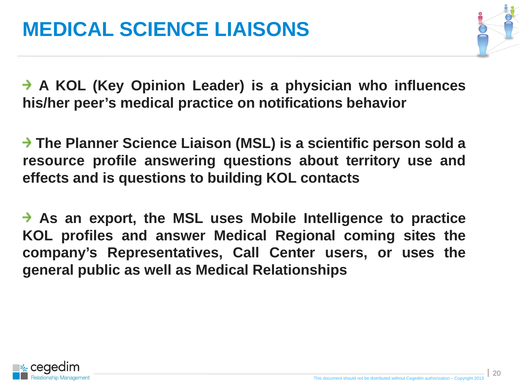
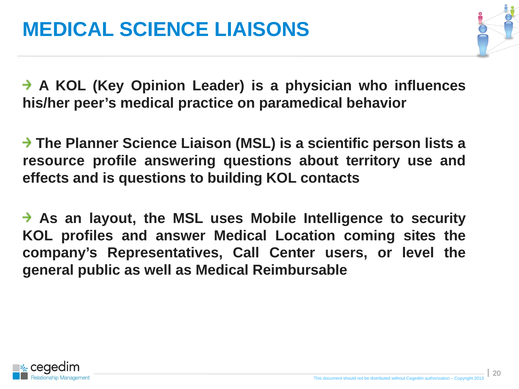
notifications: notifications -> paramedical
sold: sold -> lists
export: export -> layout
to practice: practice -> security
Regional: Regional -> Location
or uses: uses -> level
Relationships: Relationships -> Reimbursable
